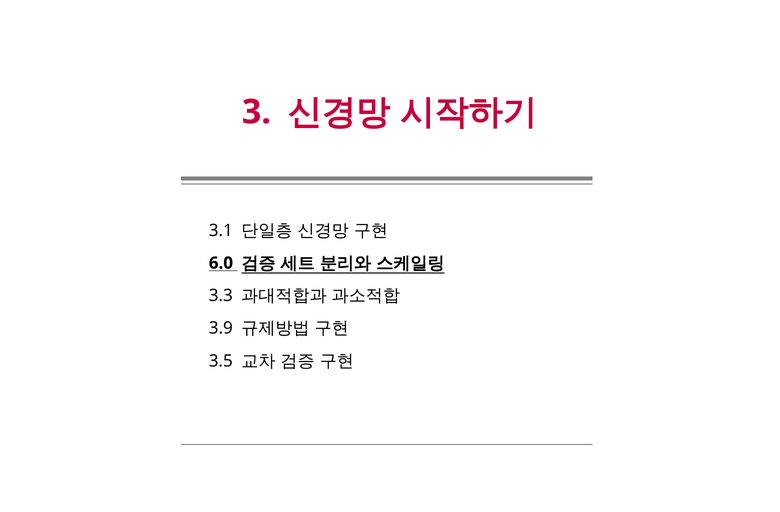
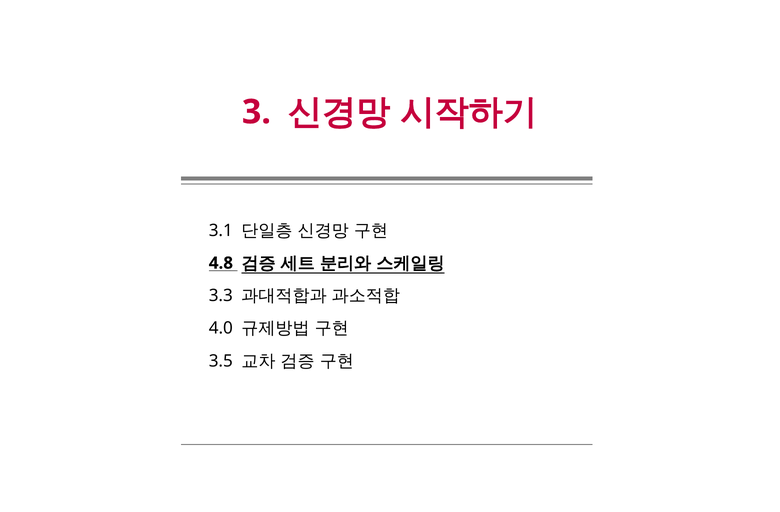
6.0: 6.0 -> 4.8
3.9: 3.9 -> 4.0
